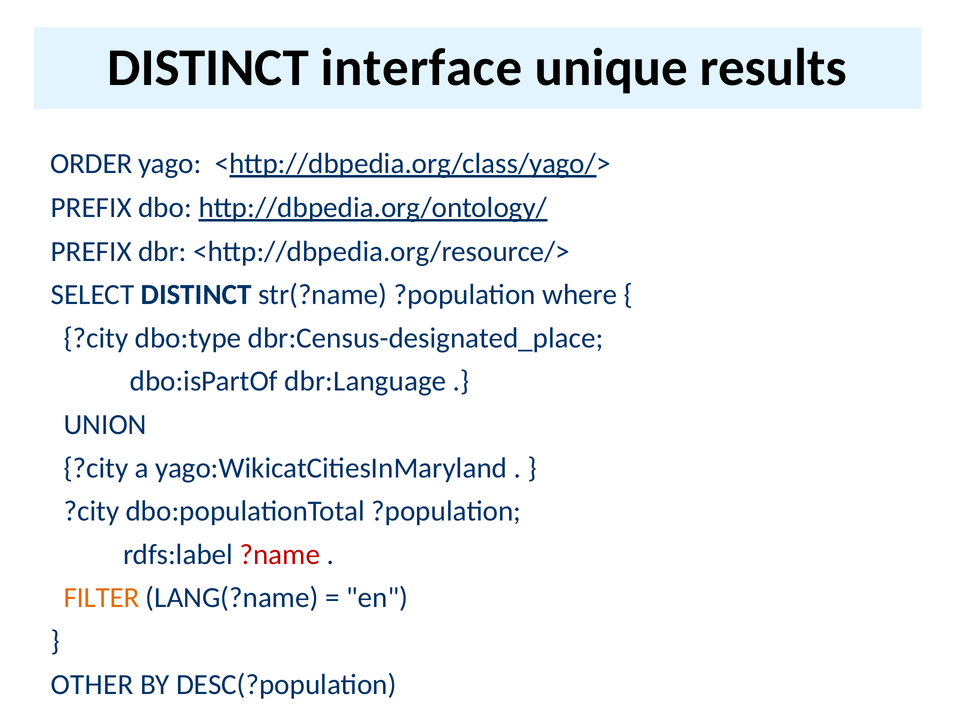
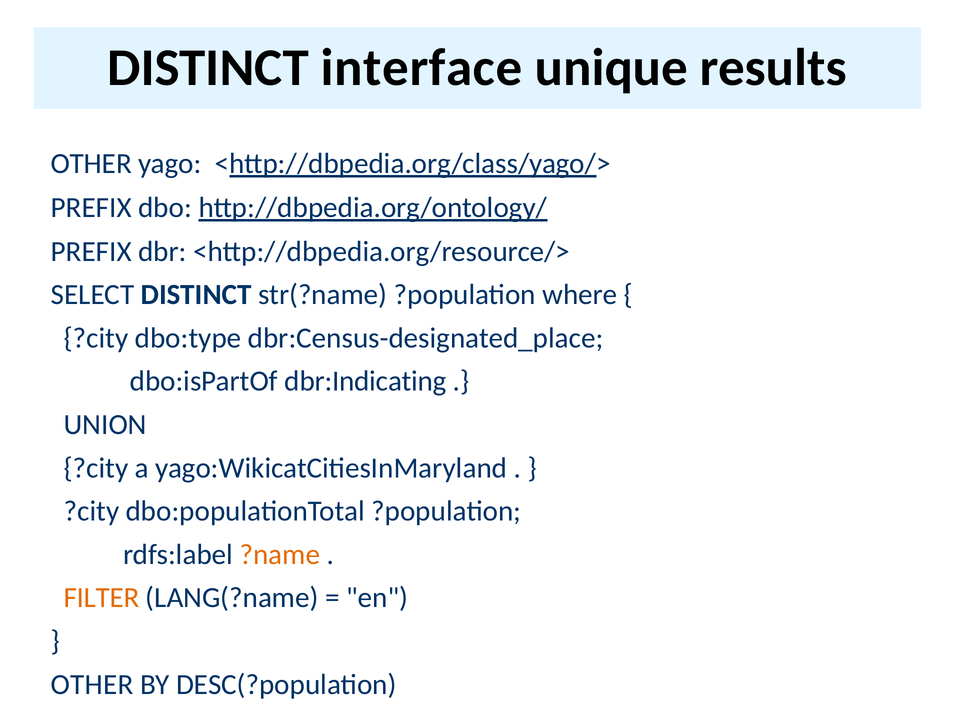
ORDER at (91, 164): ORDER -> OTHER
dbr:Language: dbr:Language -> dbr:Indicating
?name colour: red -> orange
